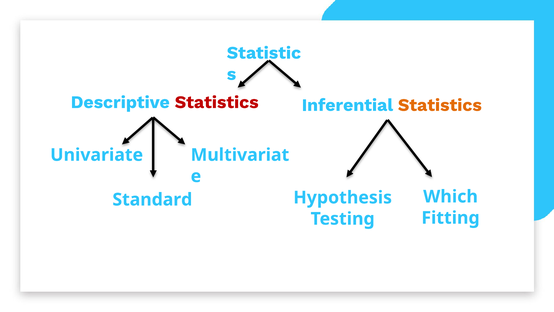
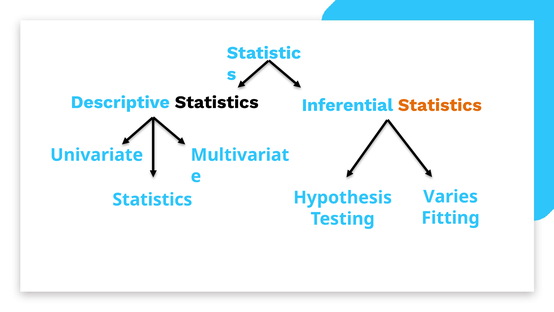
Statistics at (217, 102) colour: red -> black
Which: Which -> Varies
Standard at (152, 199): Standard -> Statistics
